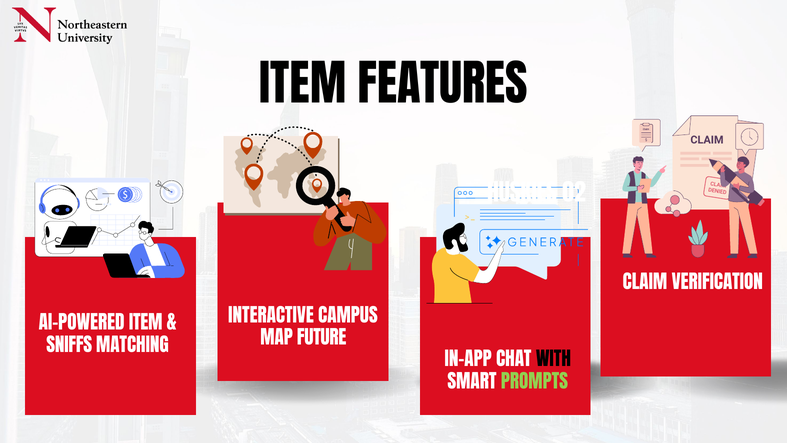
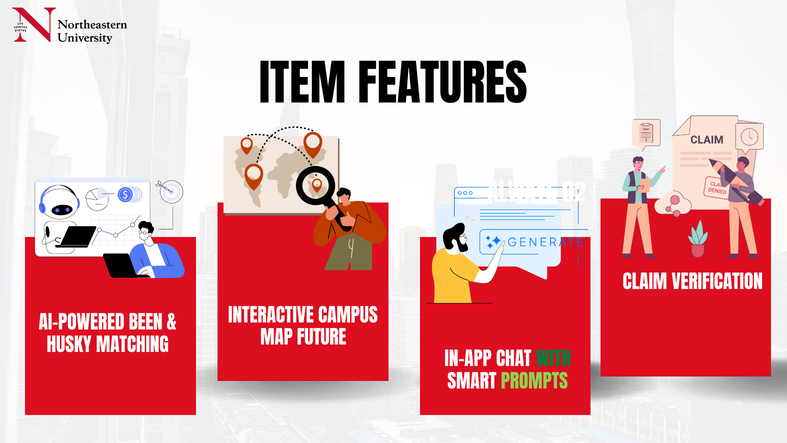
HUSKIES: HUSKIES -> ALWAYS
AI-POWERED ITEM: ITEM -> BEEN
SNIFFS: SNIFFS -> HUSKY
WITH colour: black -> green
